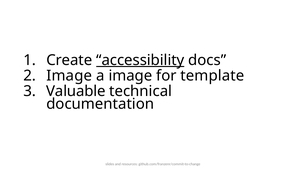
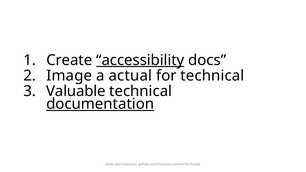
a image: image -> actual
for template: template -> technical
documentation underline: none -> present
